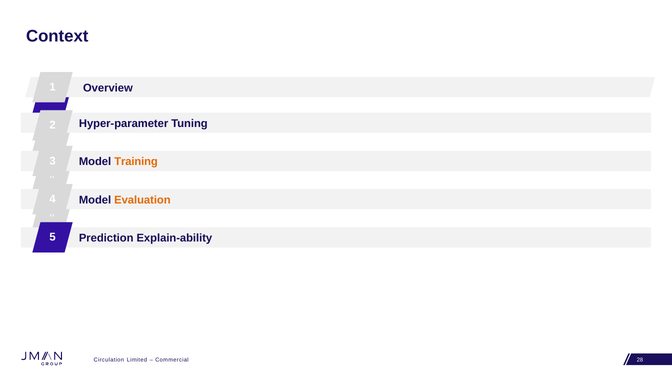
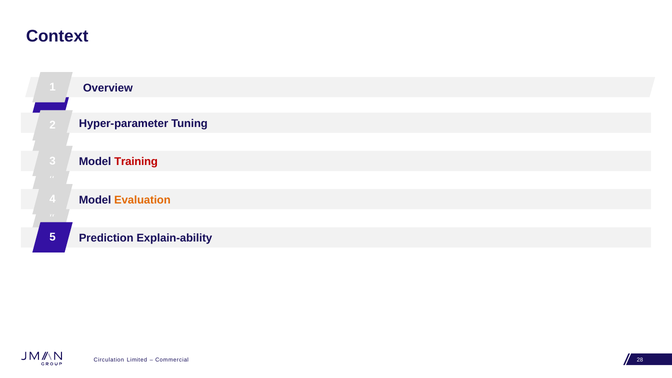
Training colour: orange -> red
